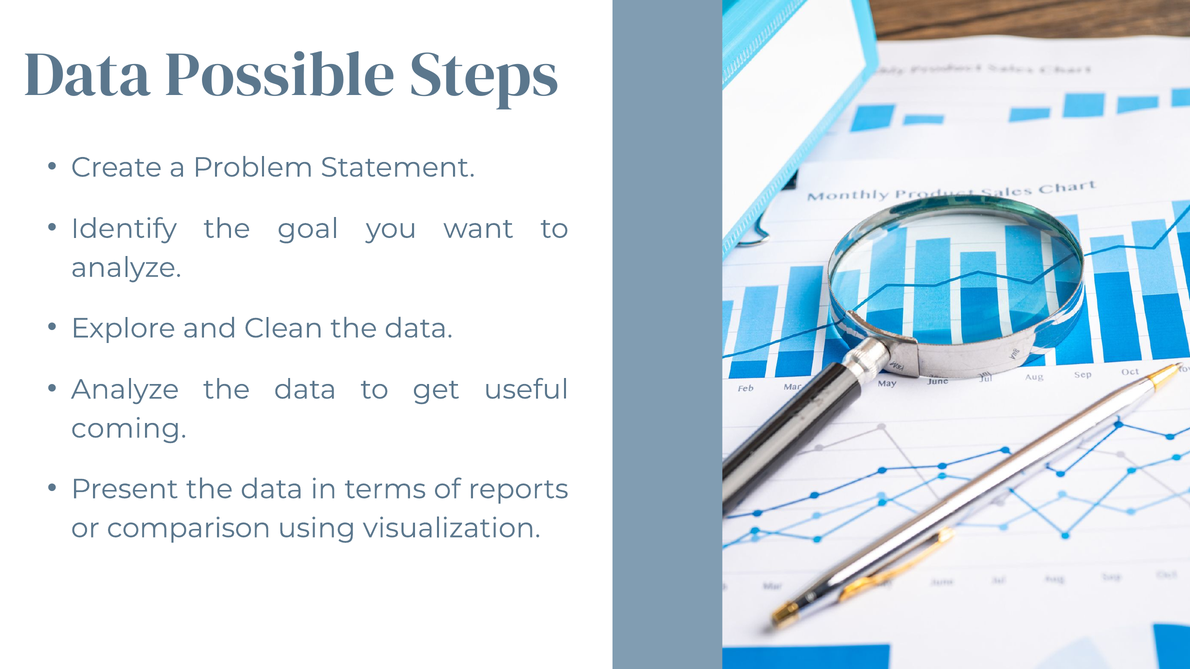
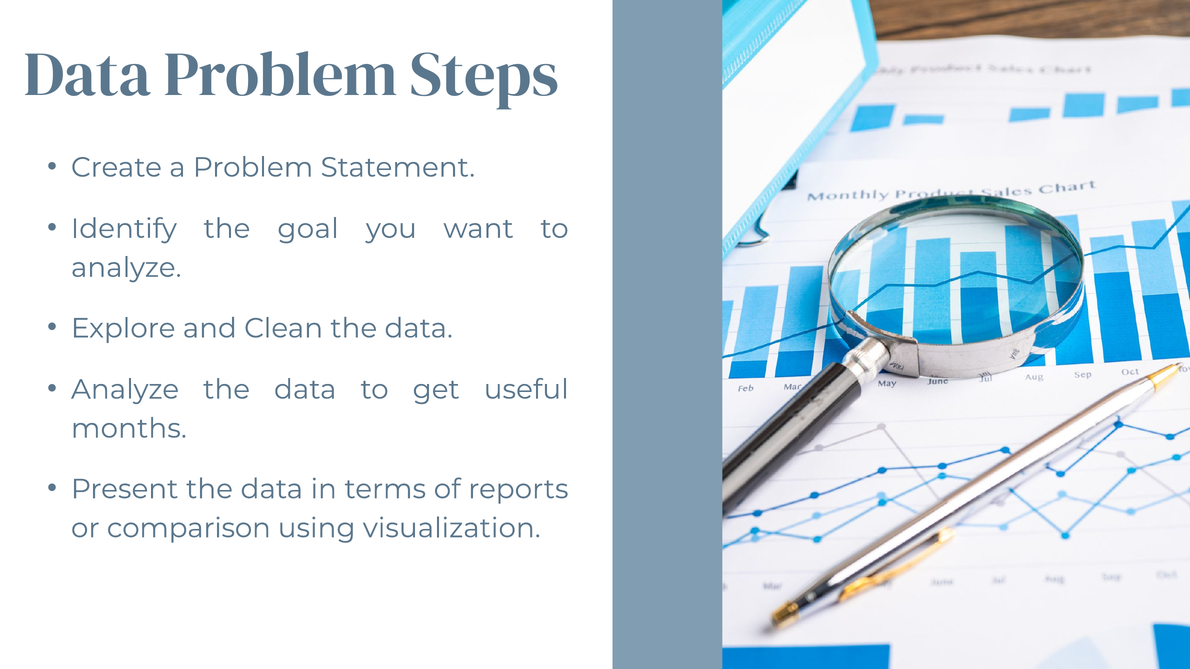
Data Possible: Possible -> Problem
coming: coming -> months
